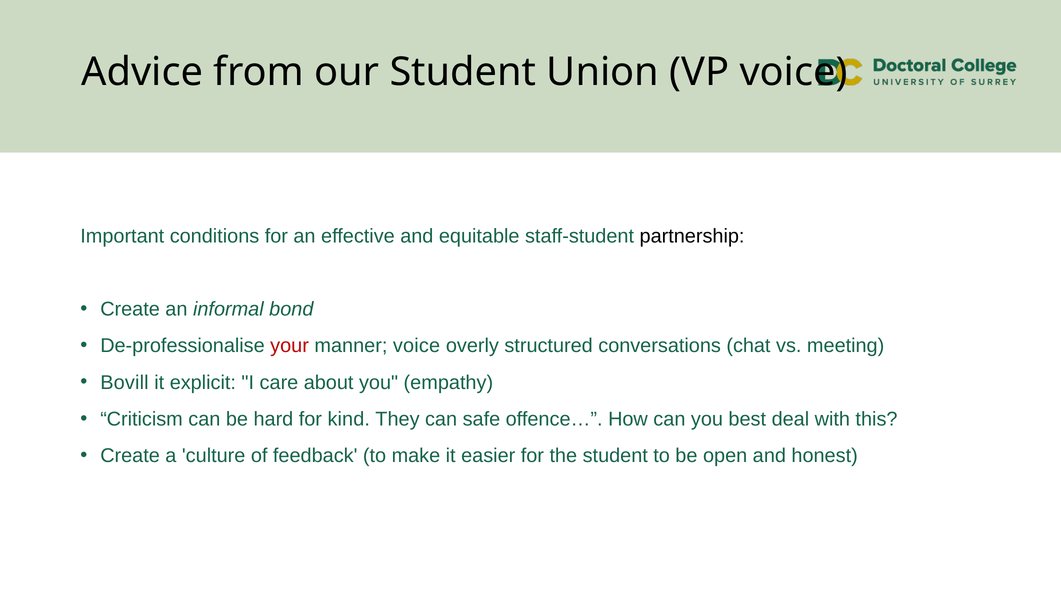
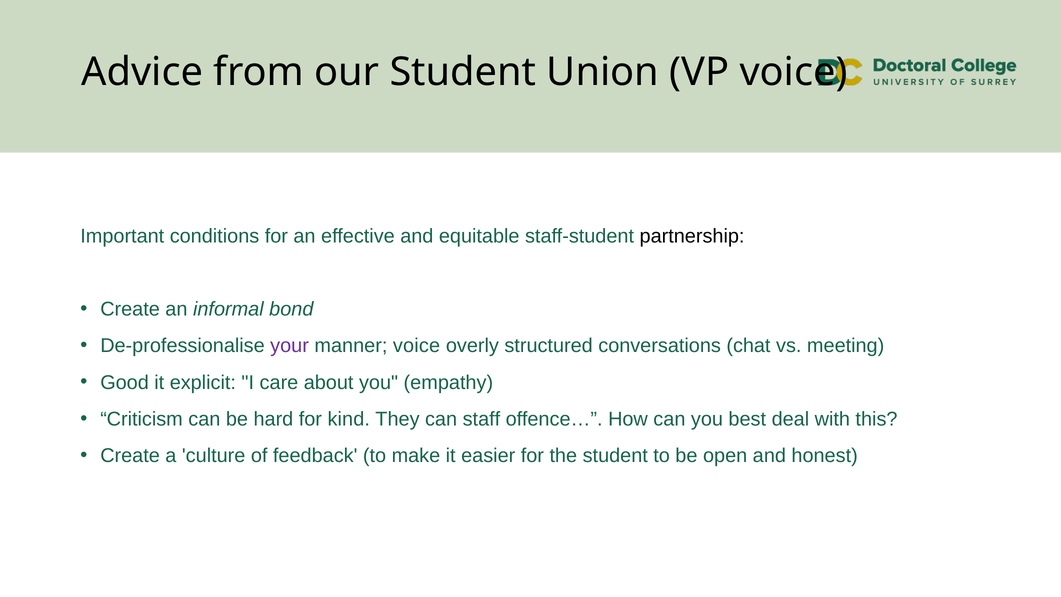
your colour: red -> purple
Bovill: Bovill -> Good
safe: safe -> staff
